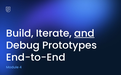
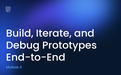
and underline: present -> none
